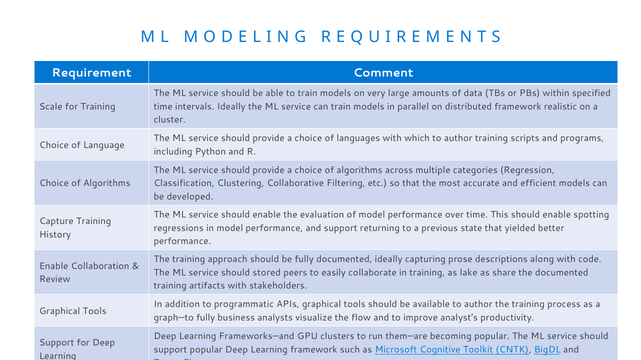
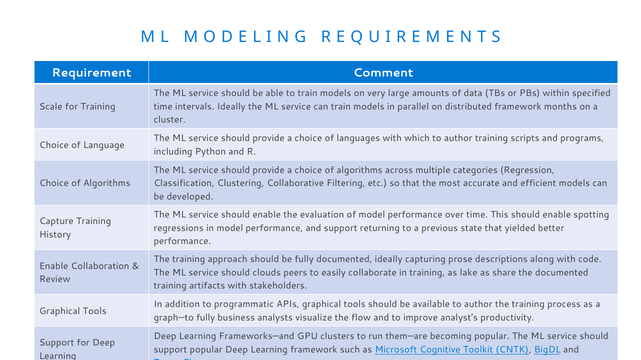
realistic: realistic -> months
stored: stored -> clouds
